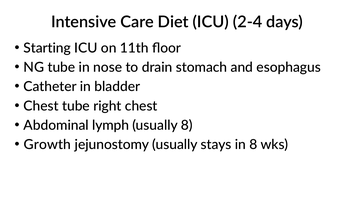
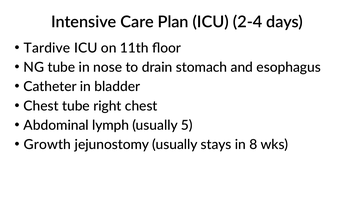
Diet: Diet -> Plan
Starting: Starting -> Tardive
usually 8: 8 -> 5
